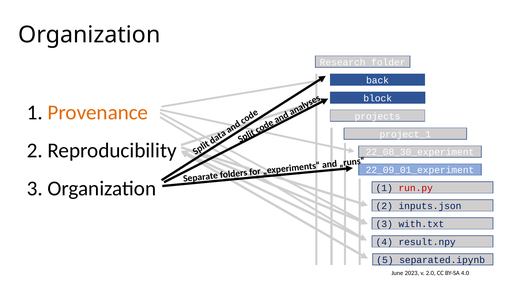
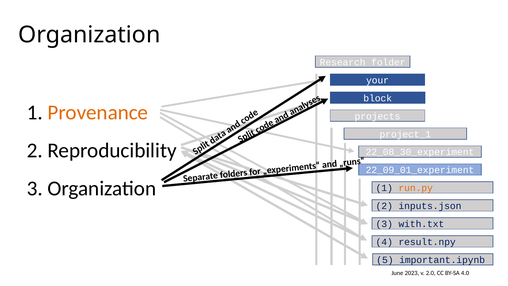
back: back -> your
run.py colour: red -> orange
separated.ipynb: separated.ipynb -> important.ipynb
